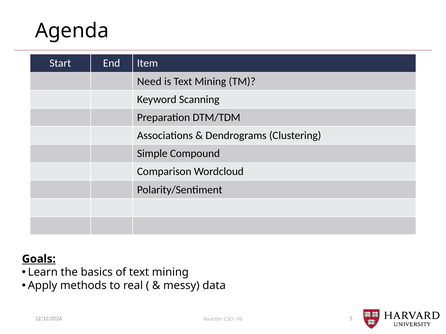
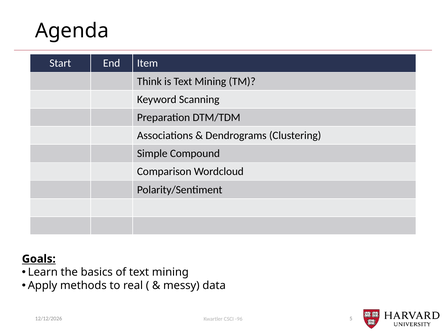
Need: Need -> Think
